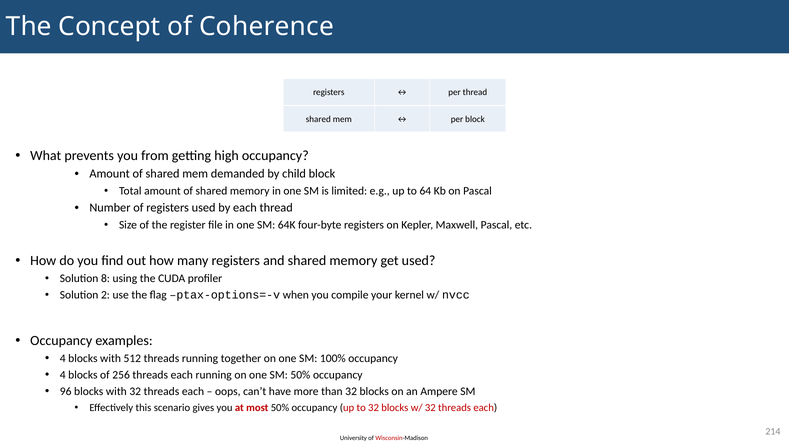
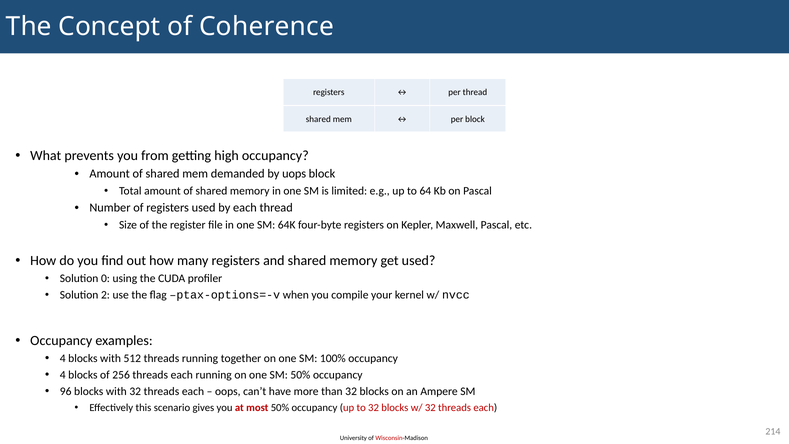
child: child -> uops
8: 8 -> 0
